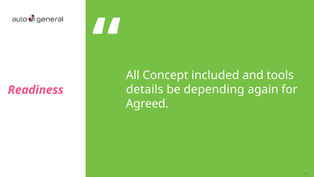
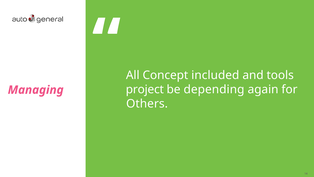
details: details -> project
Readiness: Readiness -> Managing
Agreed: Agreed -> Others
